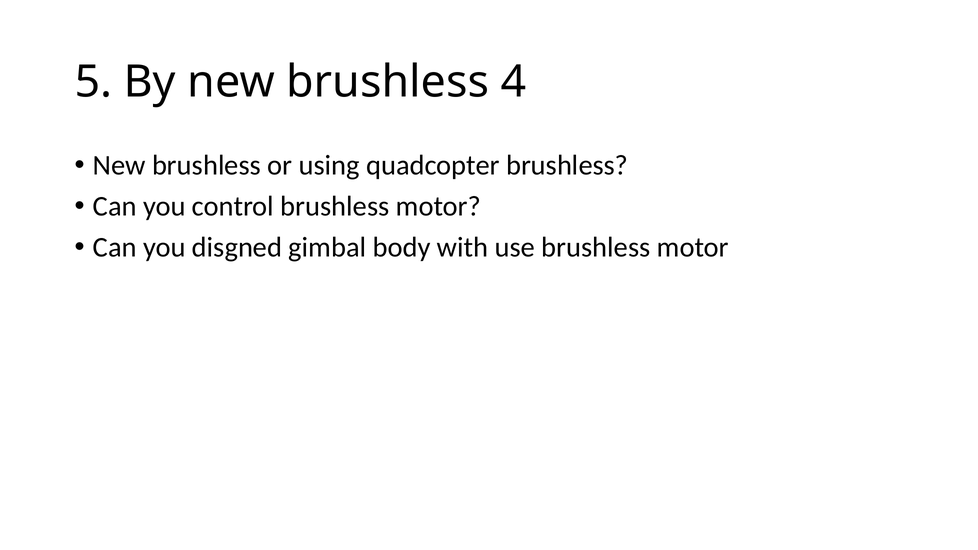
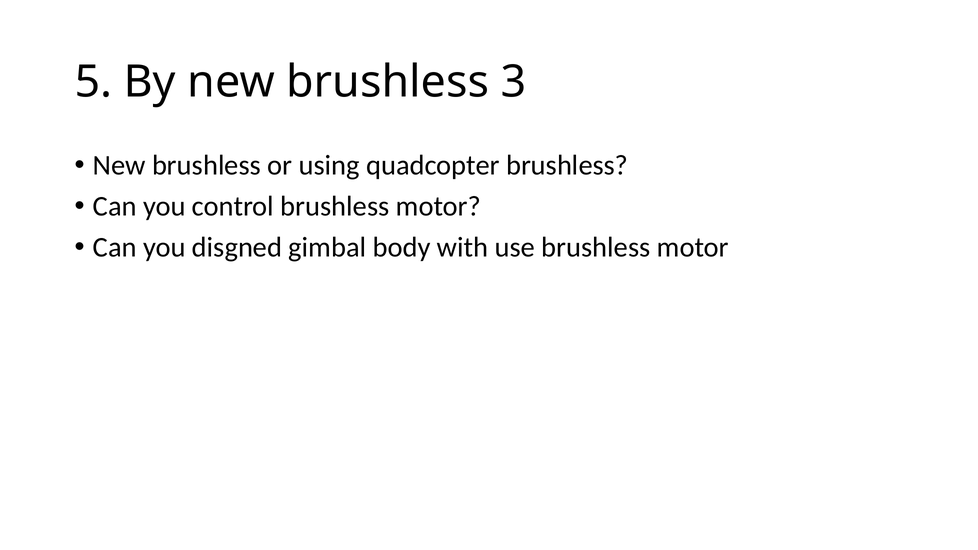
4: 4 -> 3
